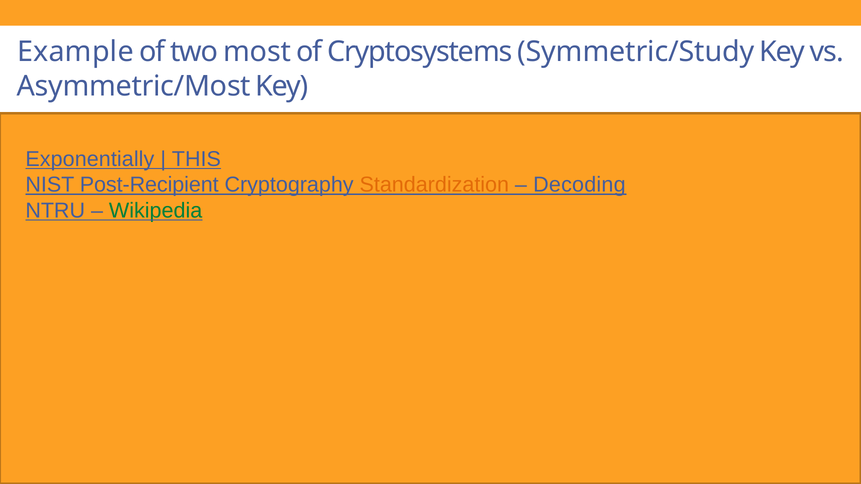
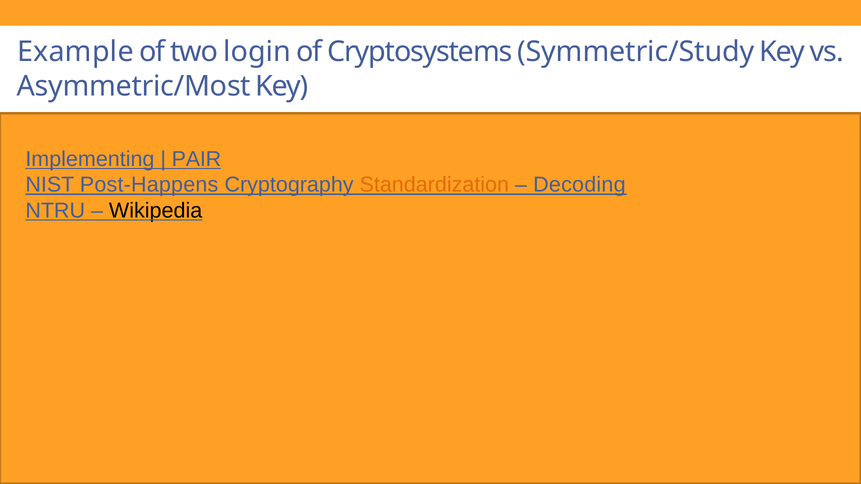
most: most -> login
Exponentially: Exponentially -> Implementing
THIS: THIS -> PAIR
Post-Recipient: Post-Recipient -> Post-Happens
Wikipedia colour: green -> black
